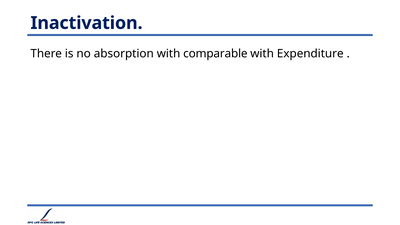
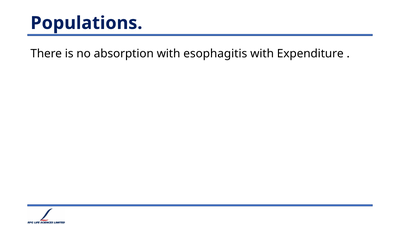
Inactivation: Inactivation -> Populations
comparable: comparable -> esophagitis
